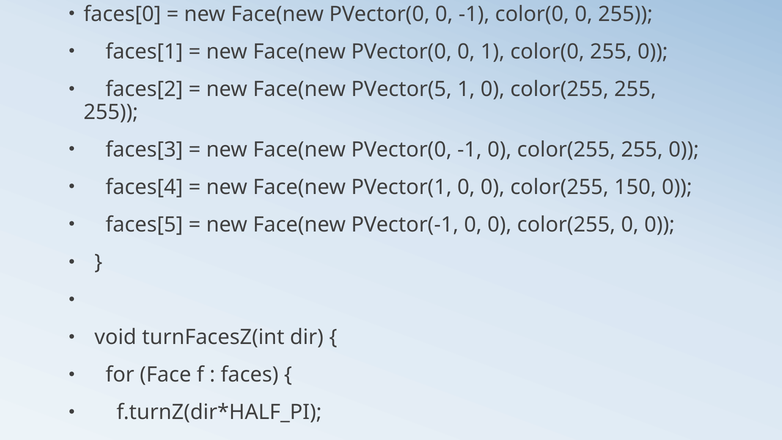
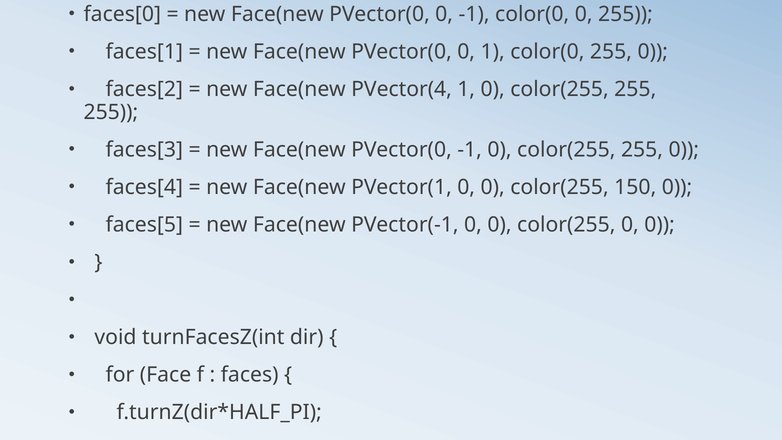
PVector(5: PVector(5 -> PVector(4
